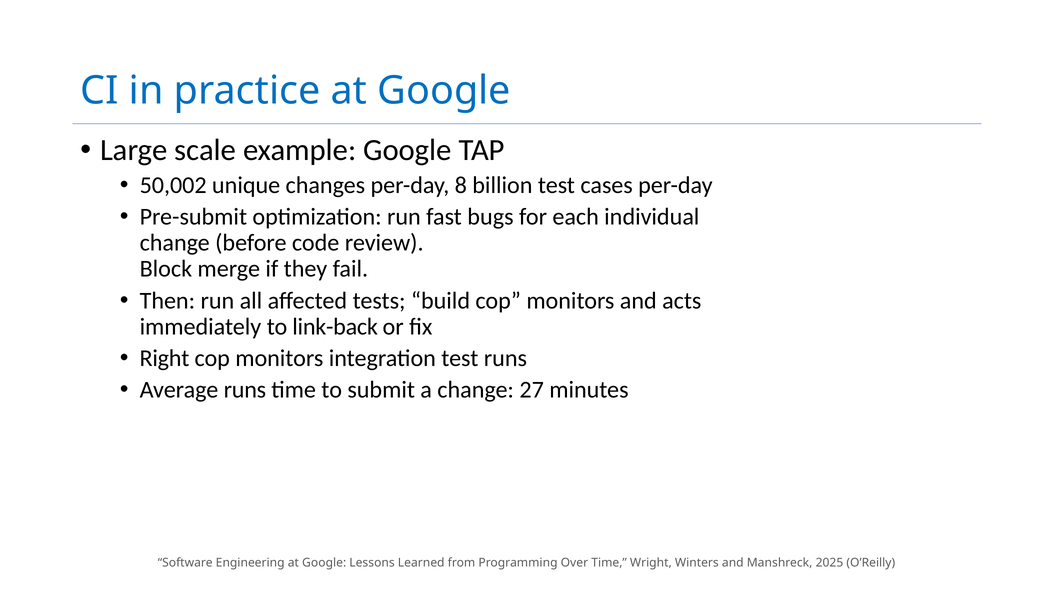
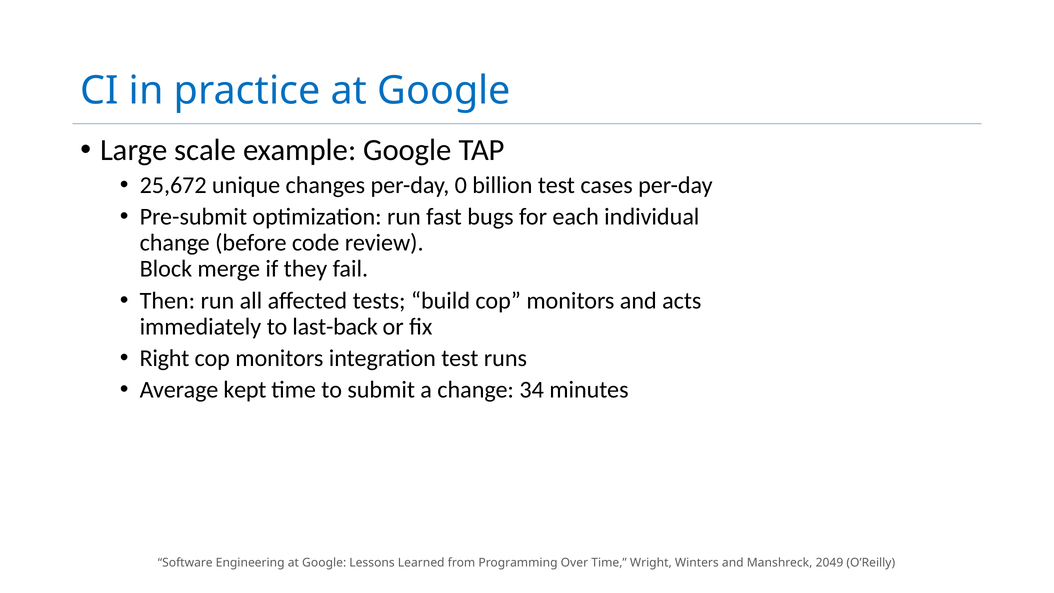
50,002: 50,002 -> 25,672
8: 8 -> 0
link-back: link-back -> last-back
Average runs: runs -> kept
27: 27 -> 34
2025: 2025 -> 2049
